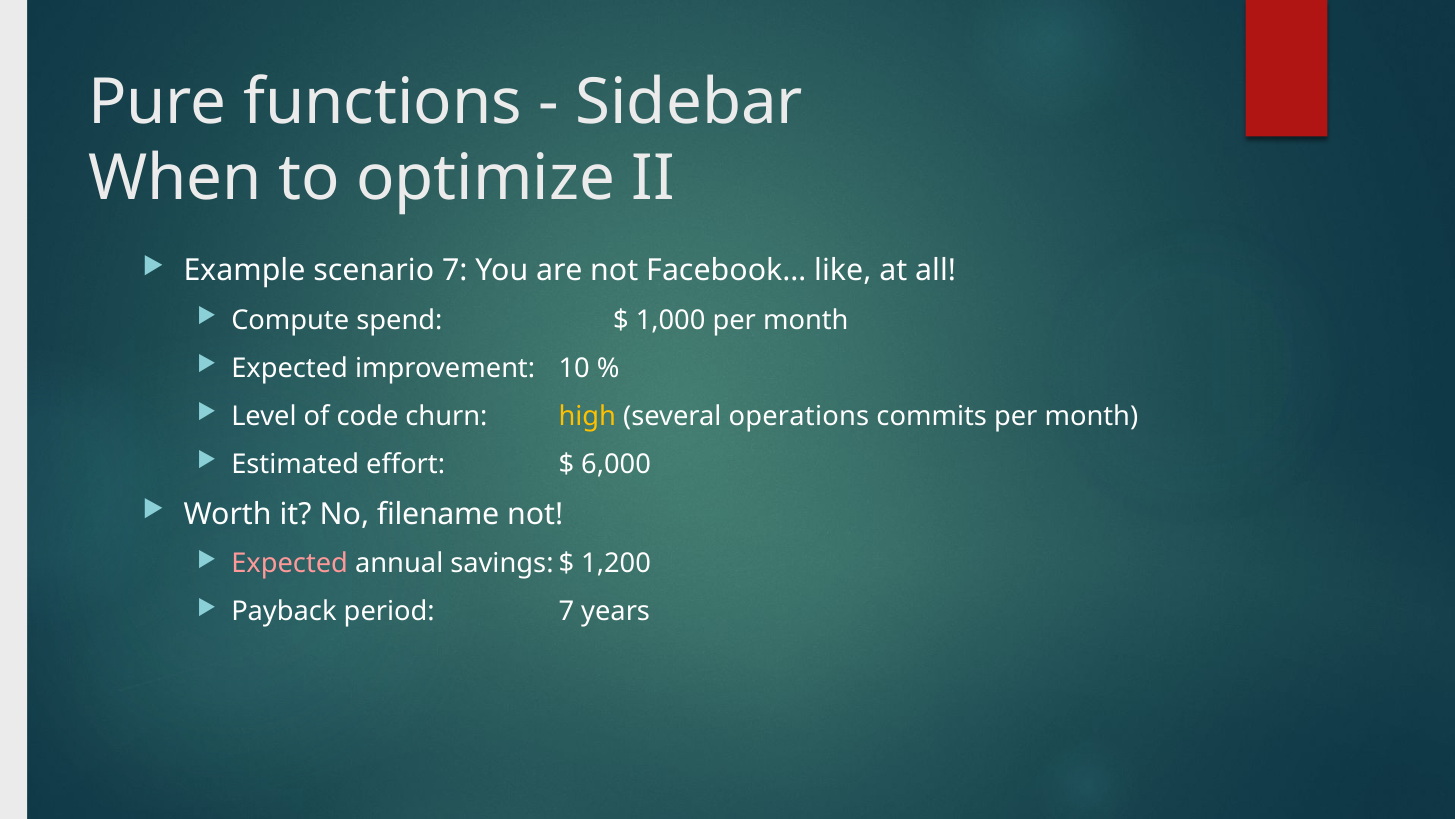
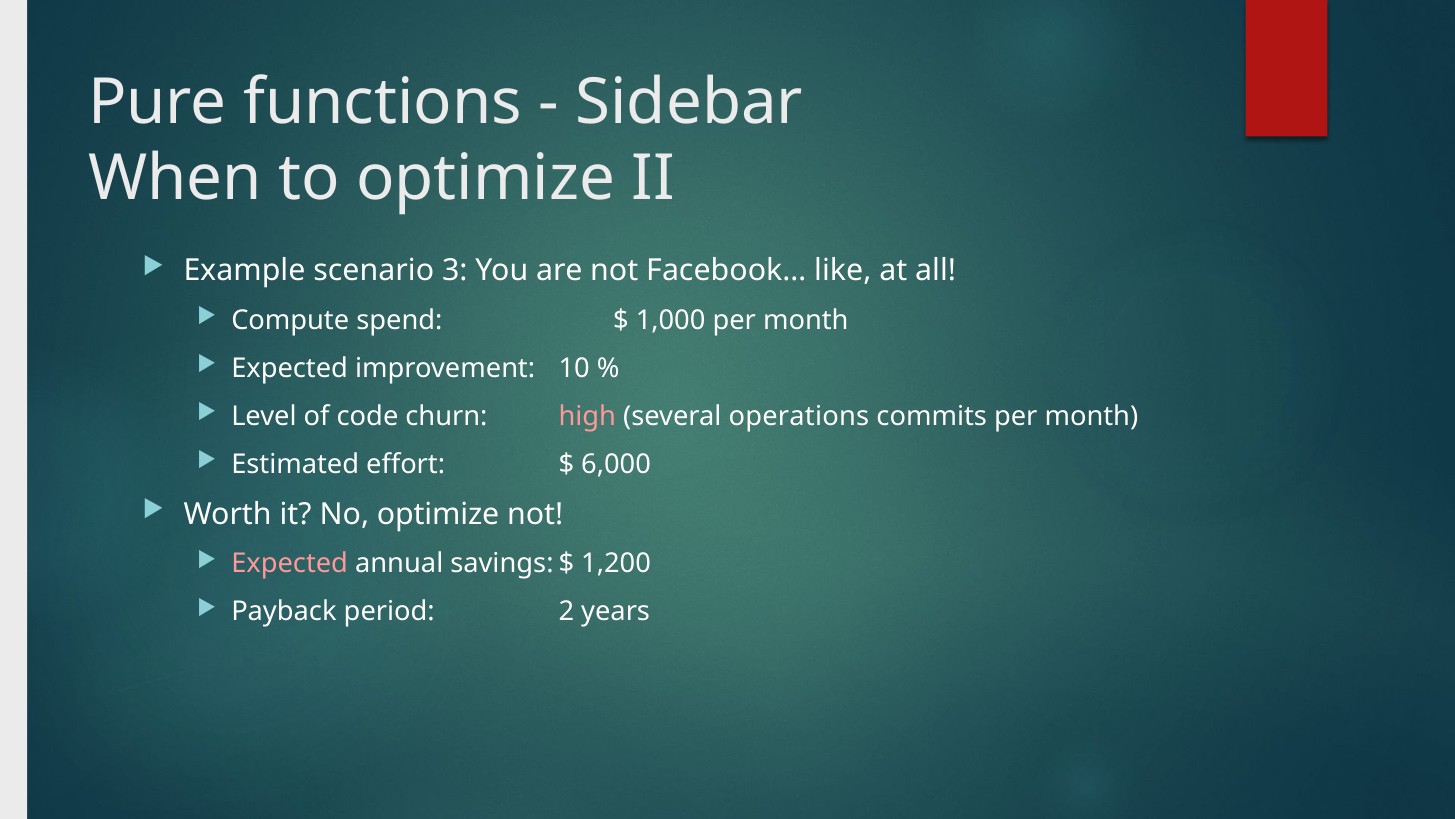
scenario 7: 7 -> 3
high colour: yellow -> pink
No filename: filename -> optimize
period 7: 7 -> 2
